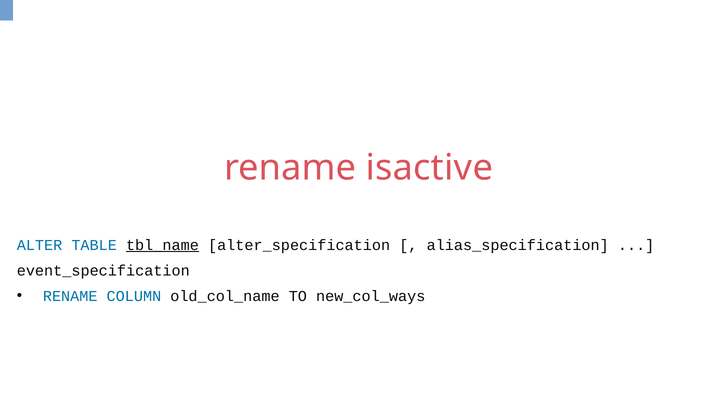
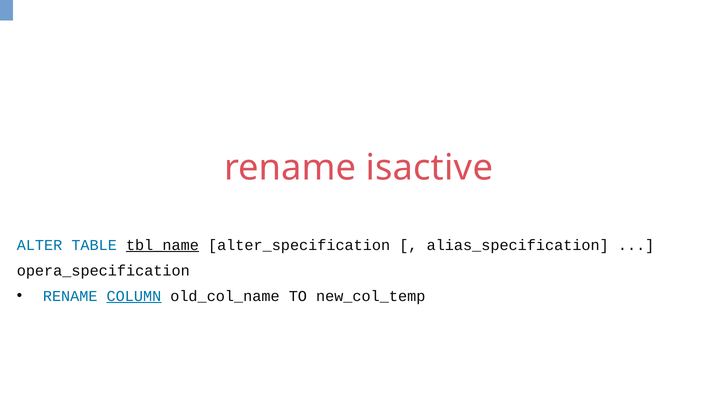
event_specification: event_specification -> opera_specification
COLUMN underline: none -> present
new_col_ways: new_col_ways -> new_col_temp
